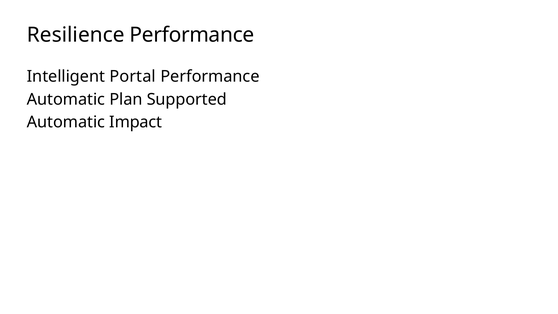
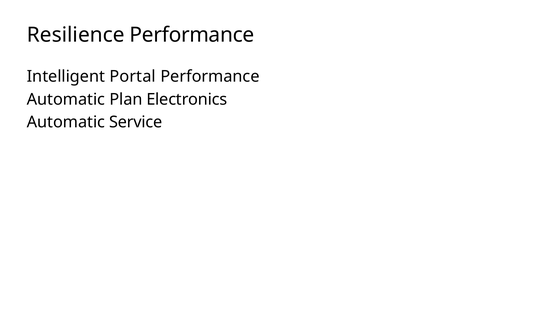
Supported: Supported -> Electronics
Impact: Impact -> Service
